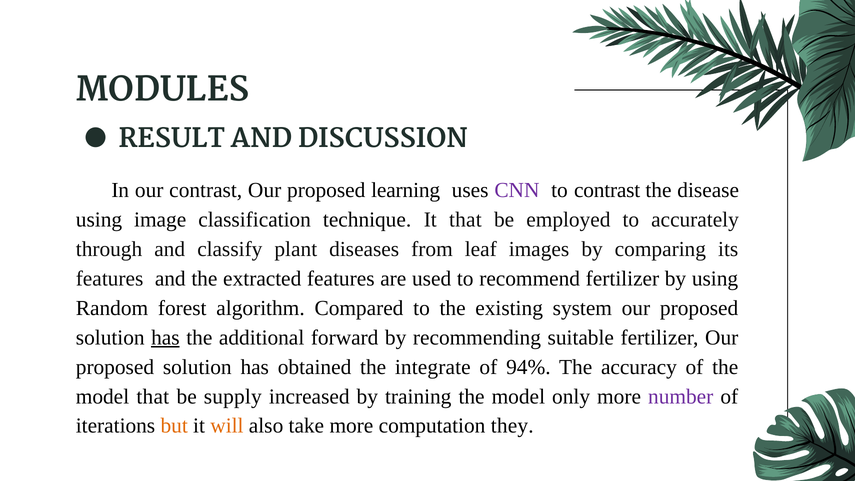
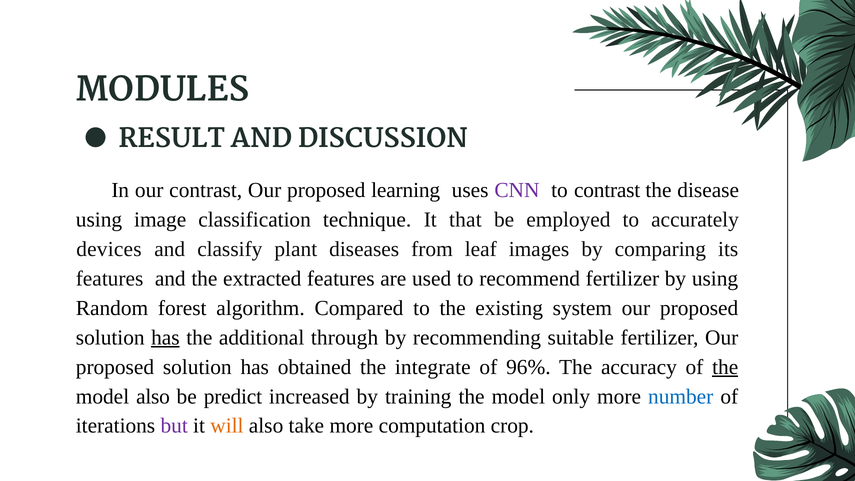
through: through -> devices
forward: forward -> through
94%: 94% -> 96%
the at (725, 367) underline: none -> present
model that: that -> also
supply: supply -> predict
number colour: purple -> blue
but colour: orange -> purple
they: they -> crop
